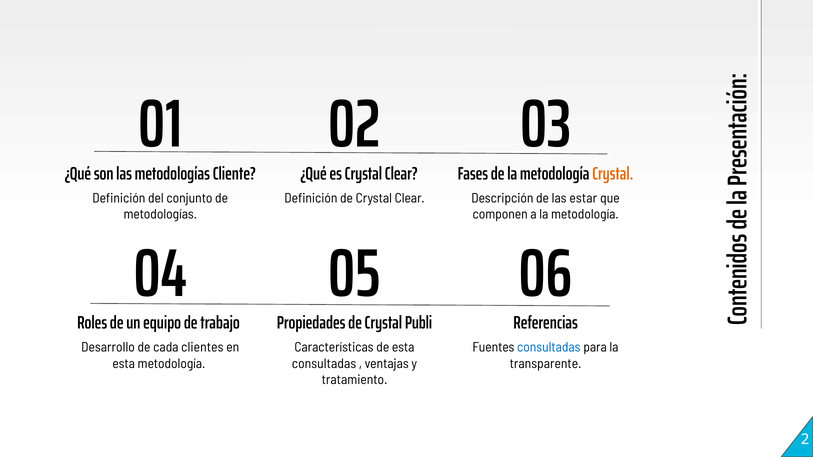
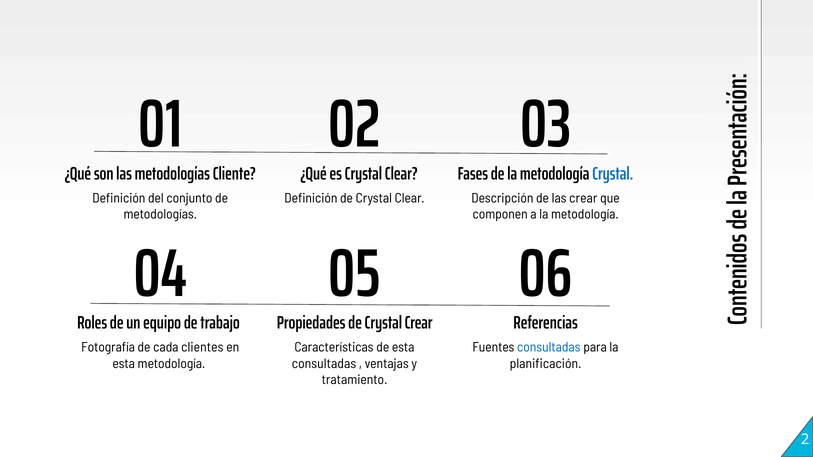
Crystal at (613, 174) colour: orange -> blue
las estar: estar -> crear
Crystal Publi: Publi -> Crear
Desarrollo: Desarrollo -> Fotografía
transparente: transparente -> planificación
